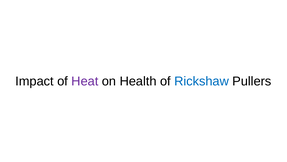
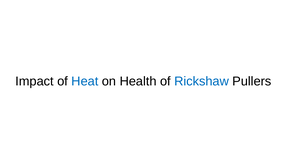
Heat colour: purple -> blue
